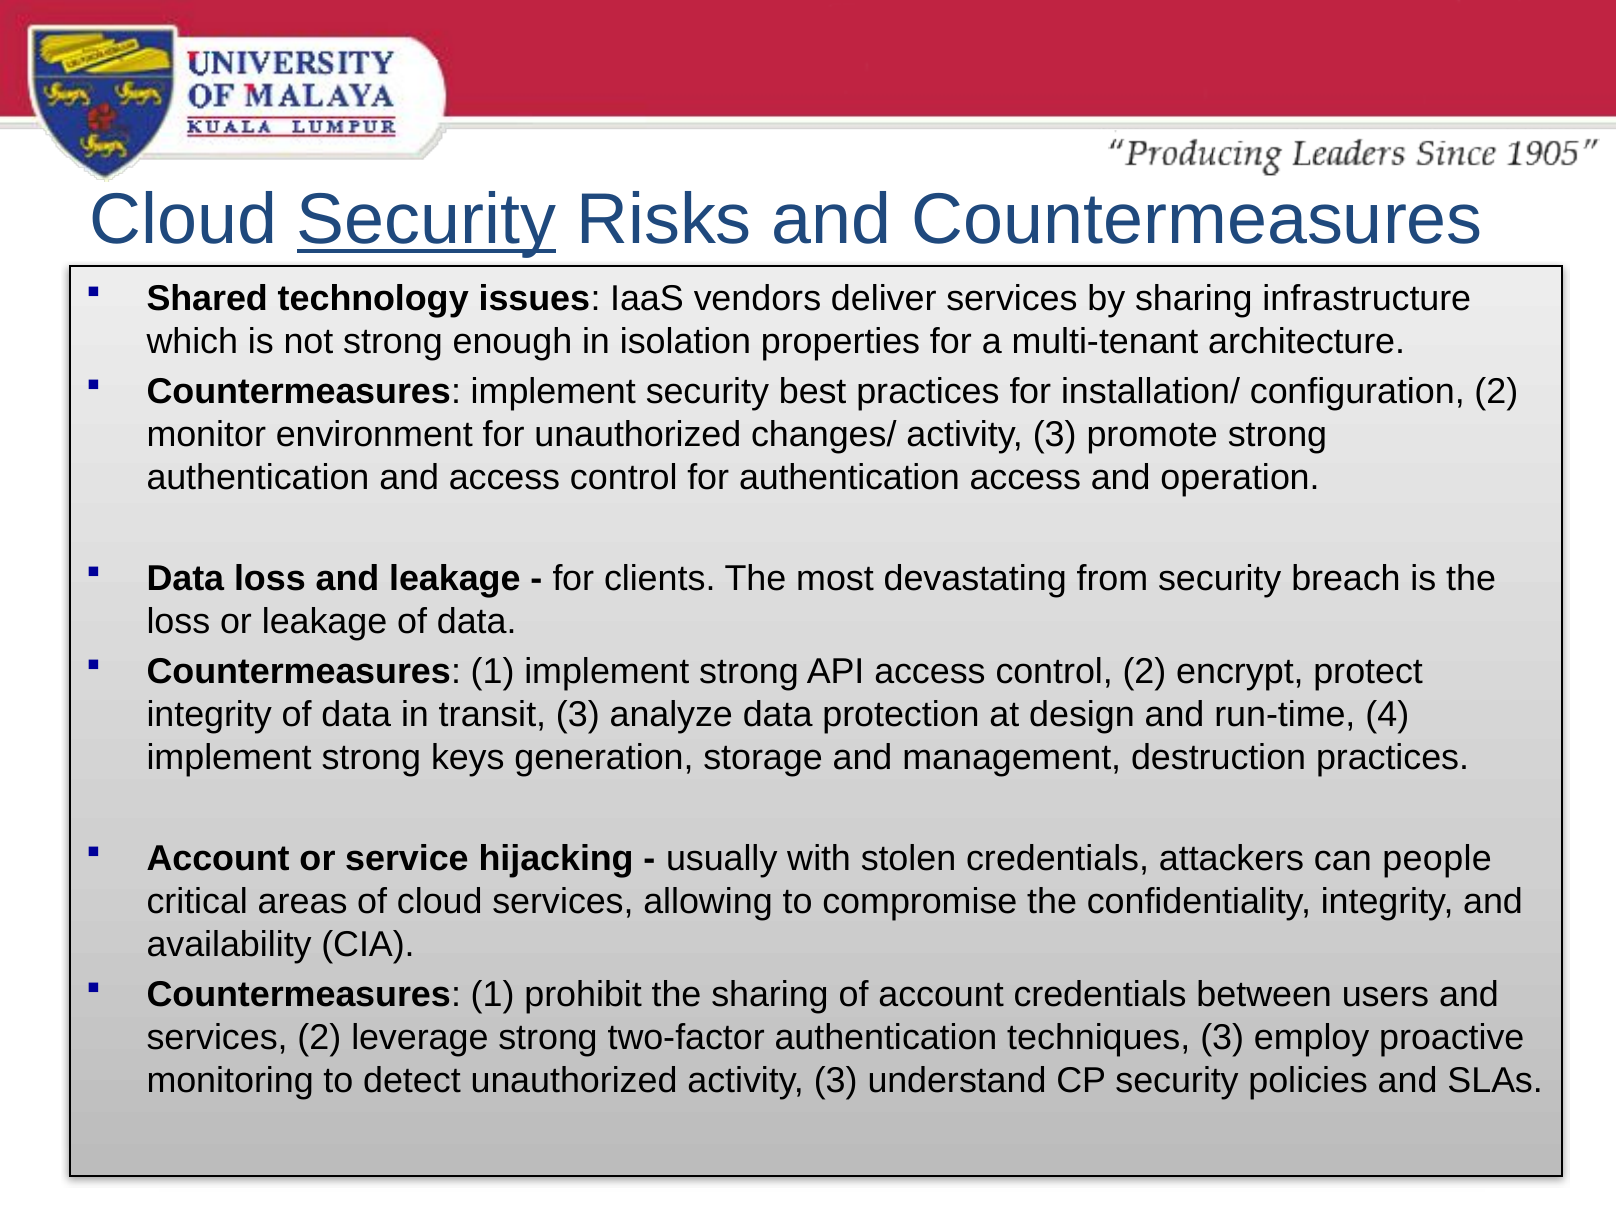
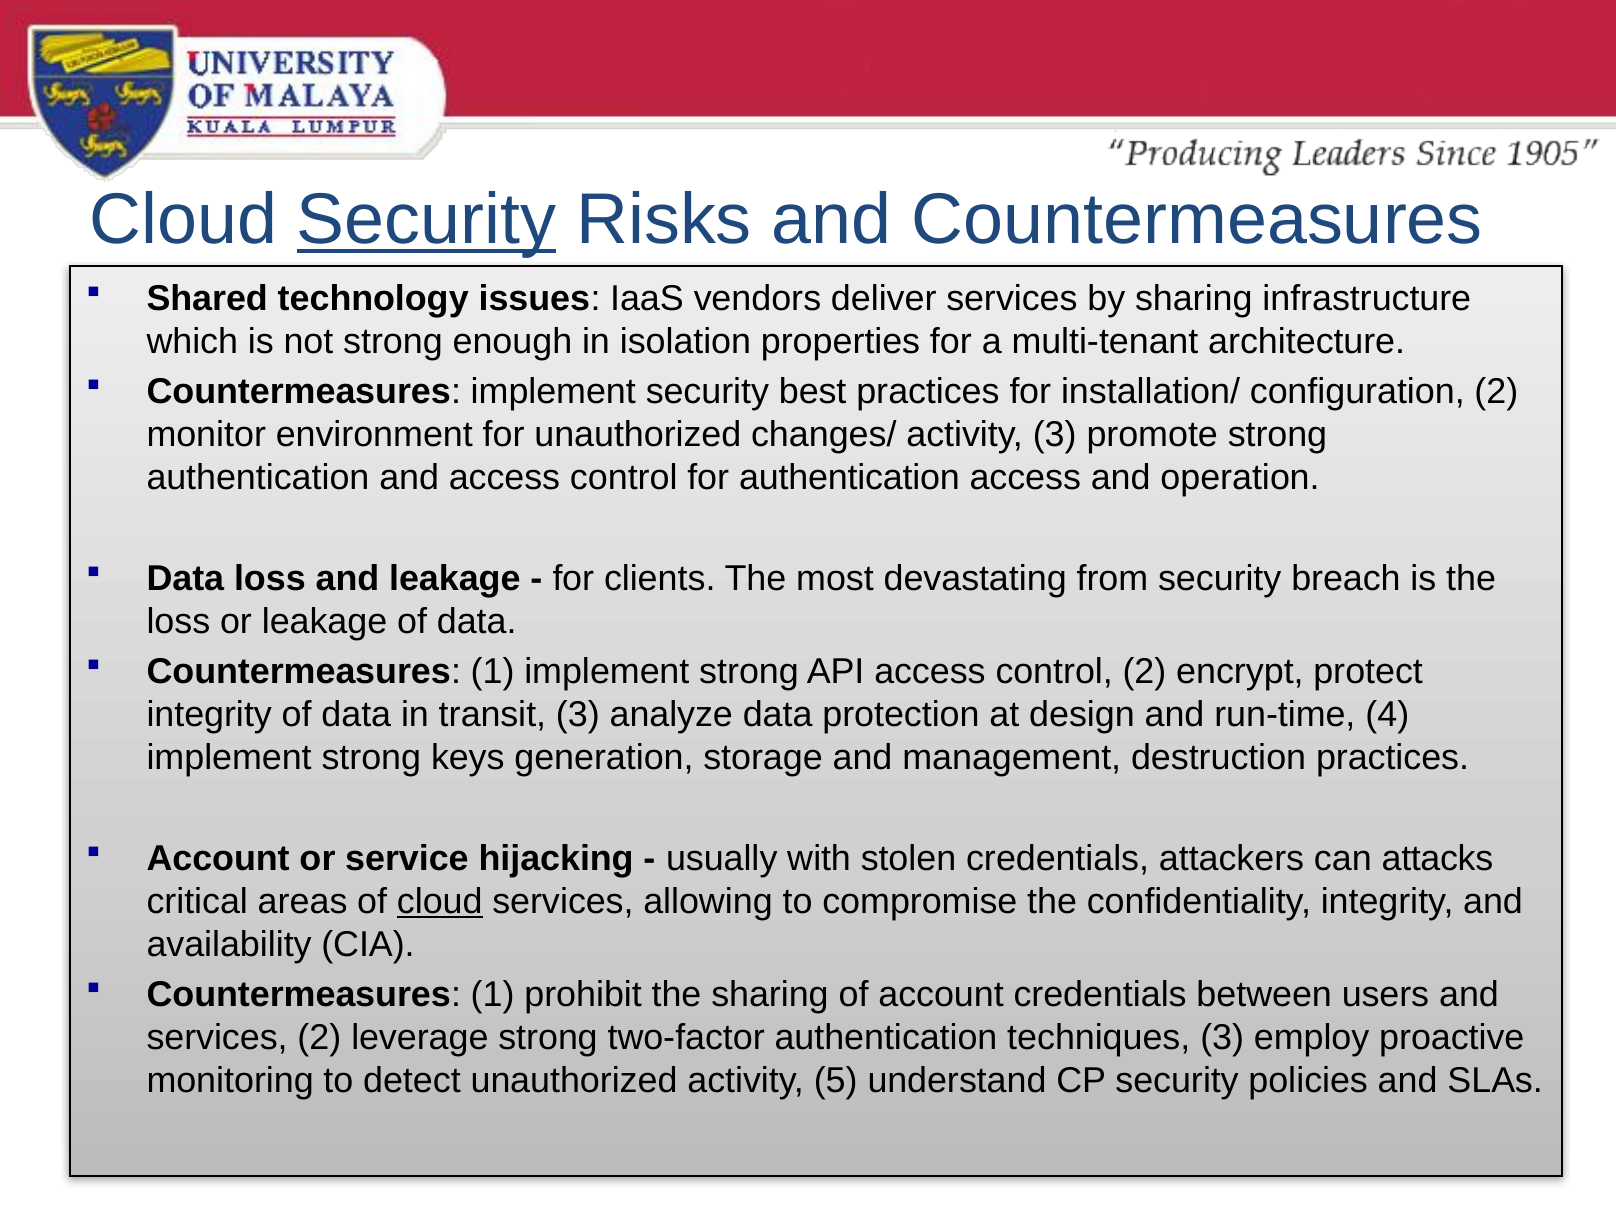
people: people -> attacks
cloud at (440, 902) underline: none -> present
unauthorized activity 3: 3 -> 5
